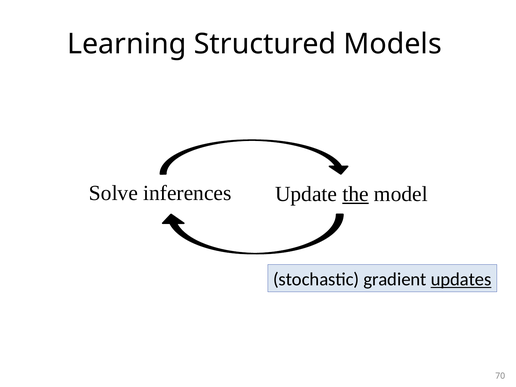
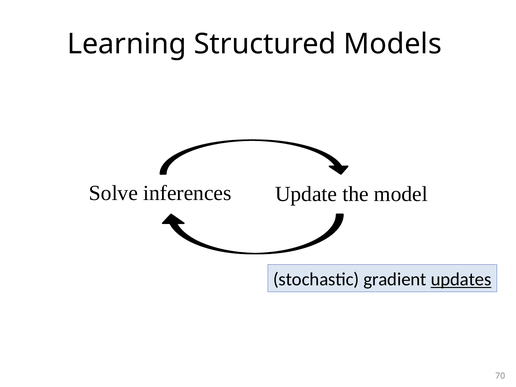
the underline: present -> none
